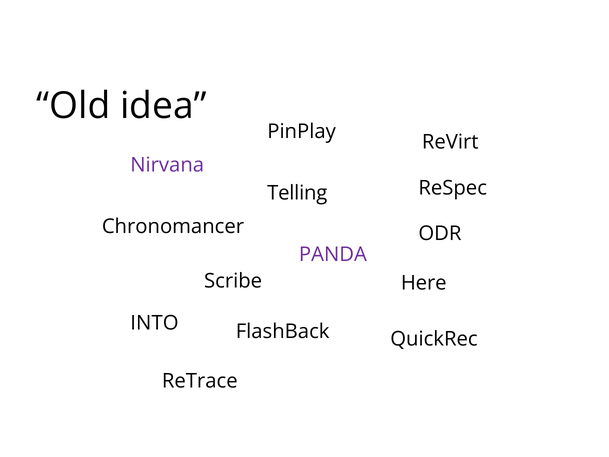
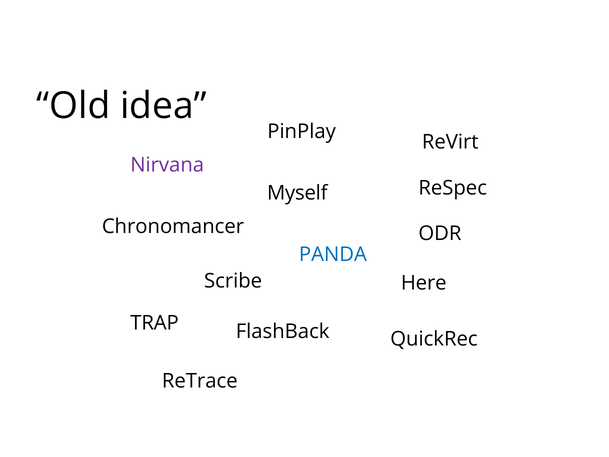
Telling: Telling -> Myself
PANDA colour: purple -> blue
INTO: INTO -> TRAP
